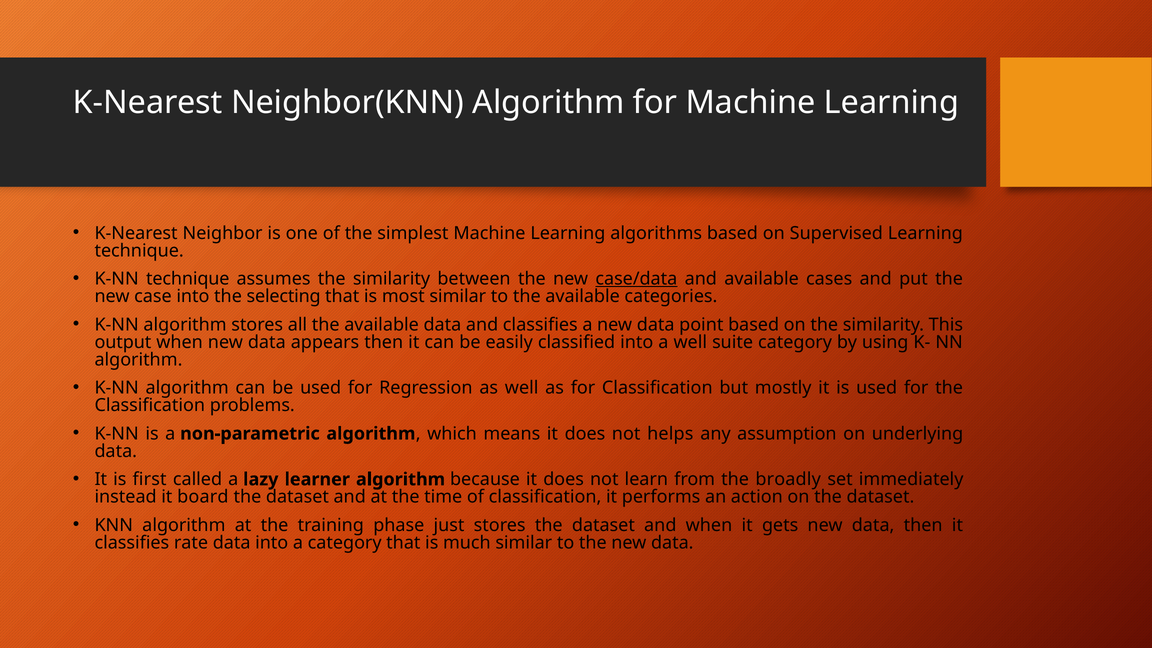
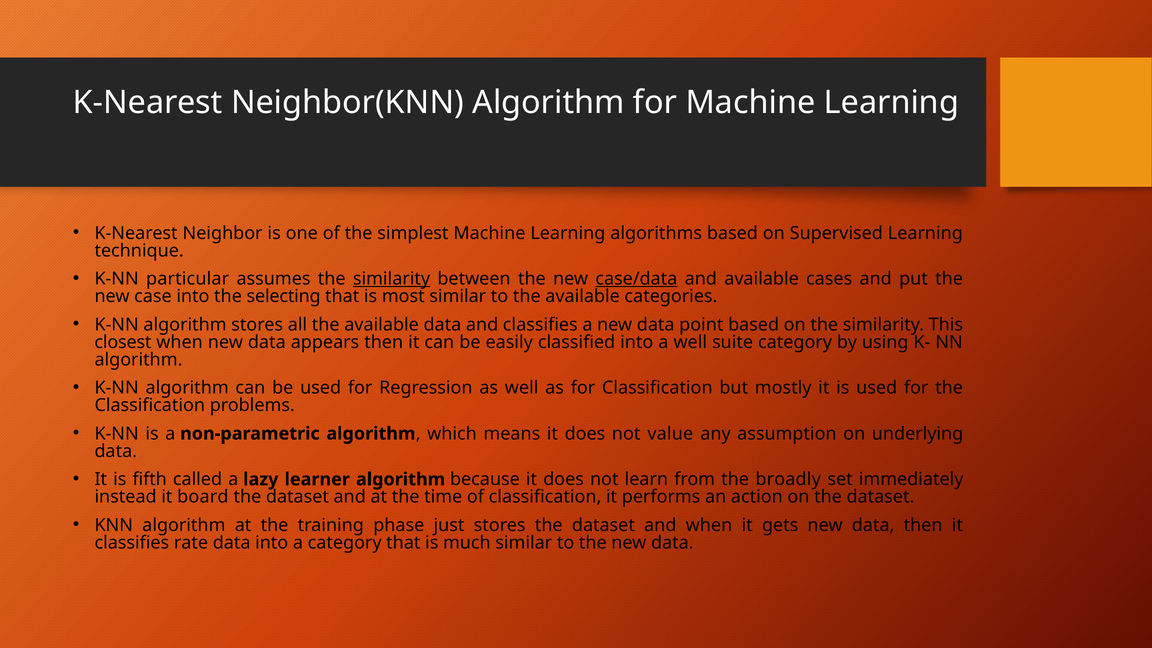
K-NN technique: technique -> particular
similarity at (392, 279) underline: none -> present
output: output -> closest
helps: helps -> value
first: first -> fifth
